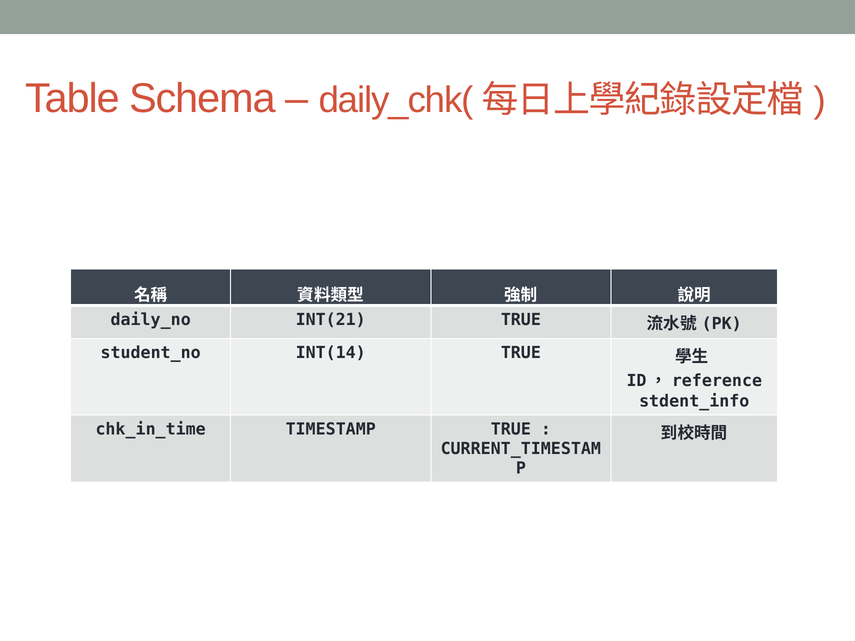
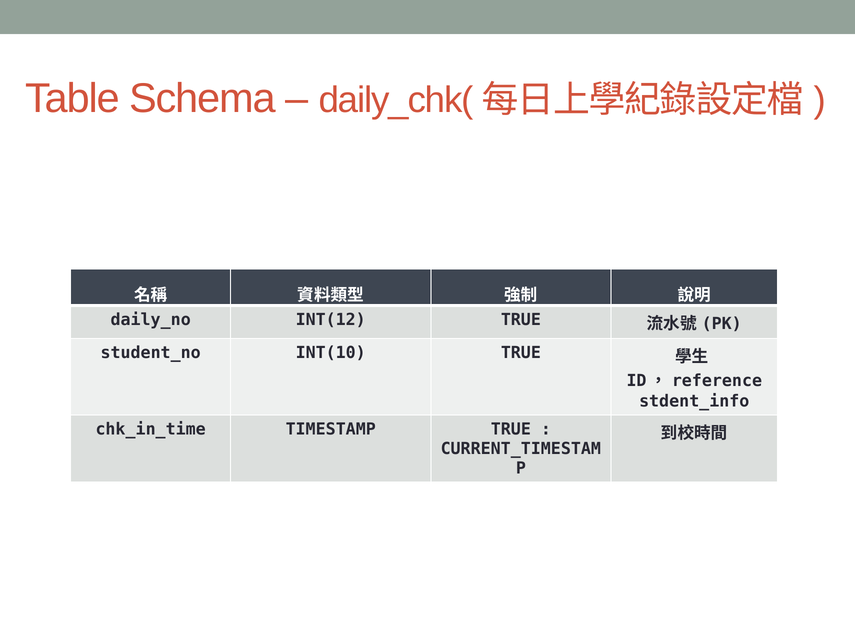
INT(21: INT(21 -> INT(12
INT(14: INT(14 -> INT(10
